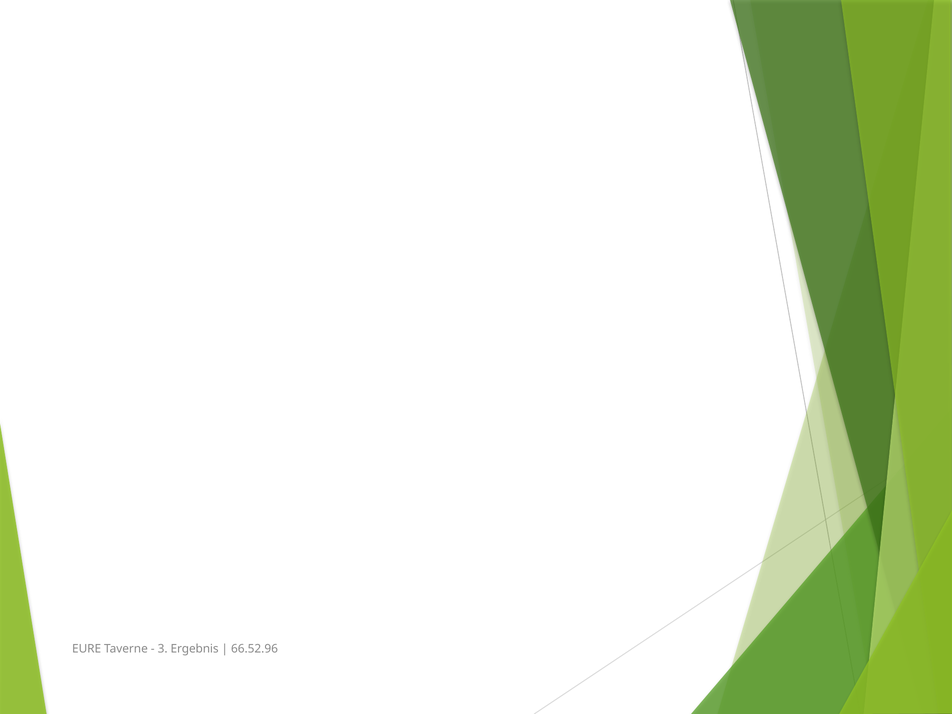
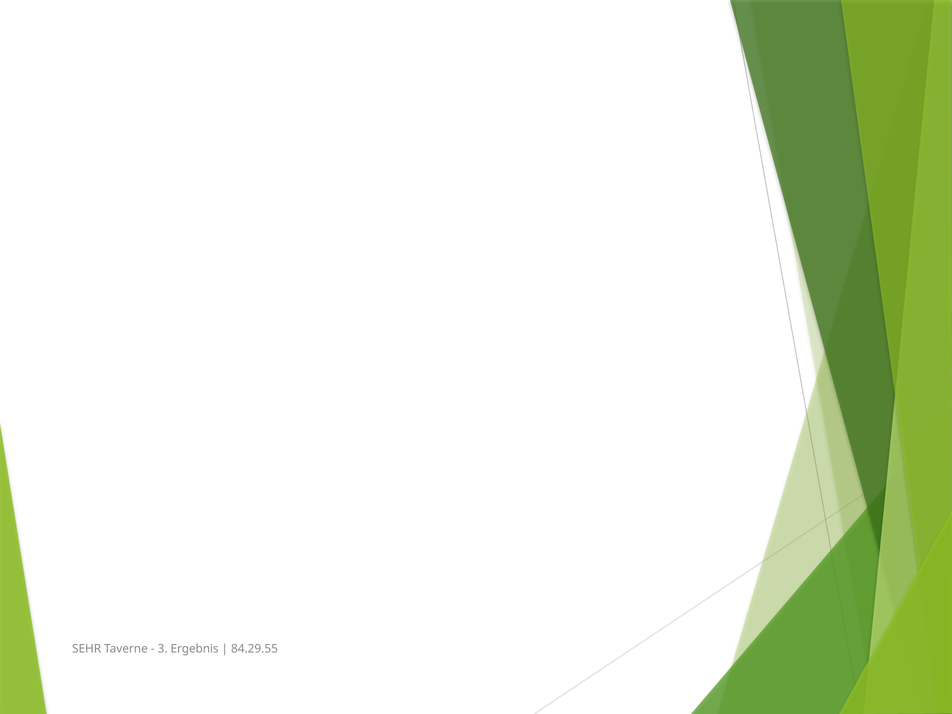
EURE: EURE -> SEHR
66.52.96: 66.52.96 -> 84.29.55
